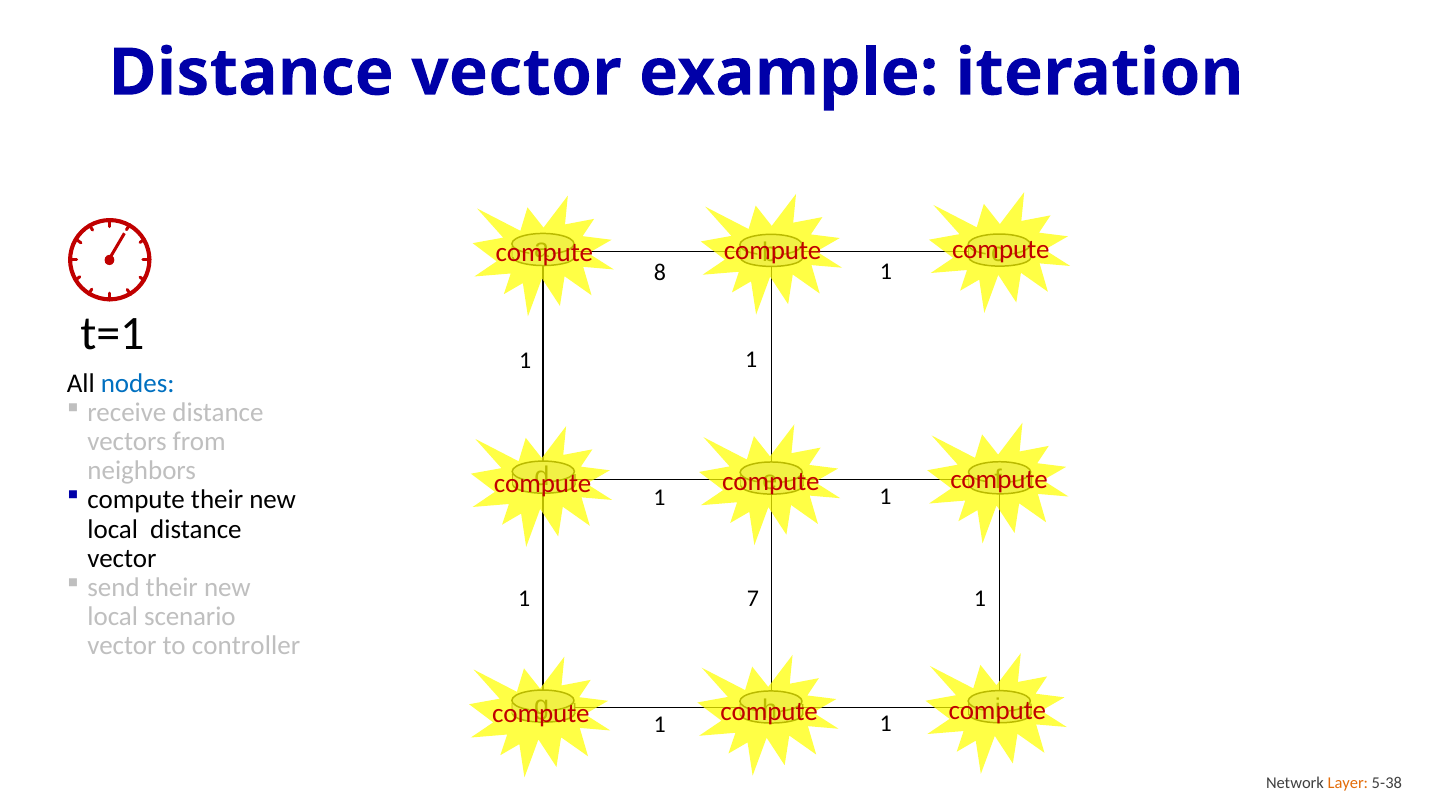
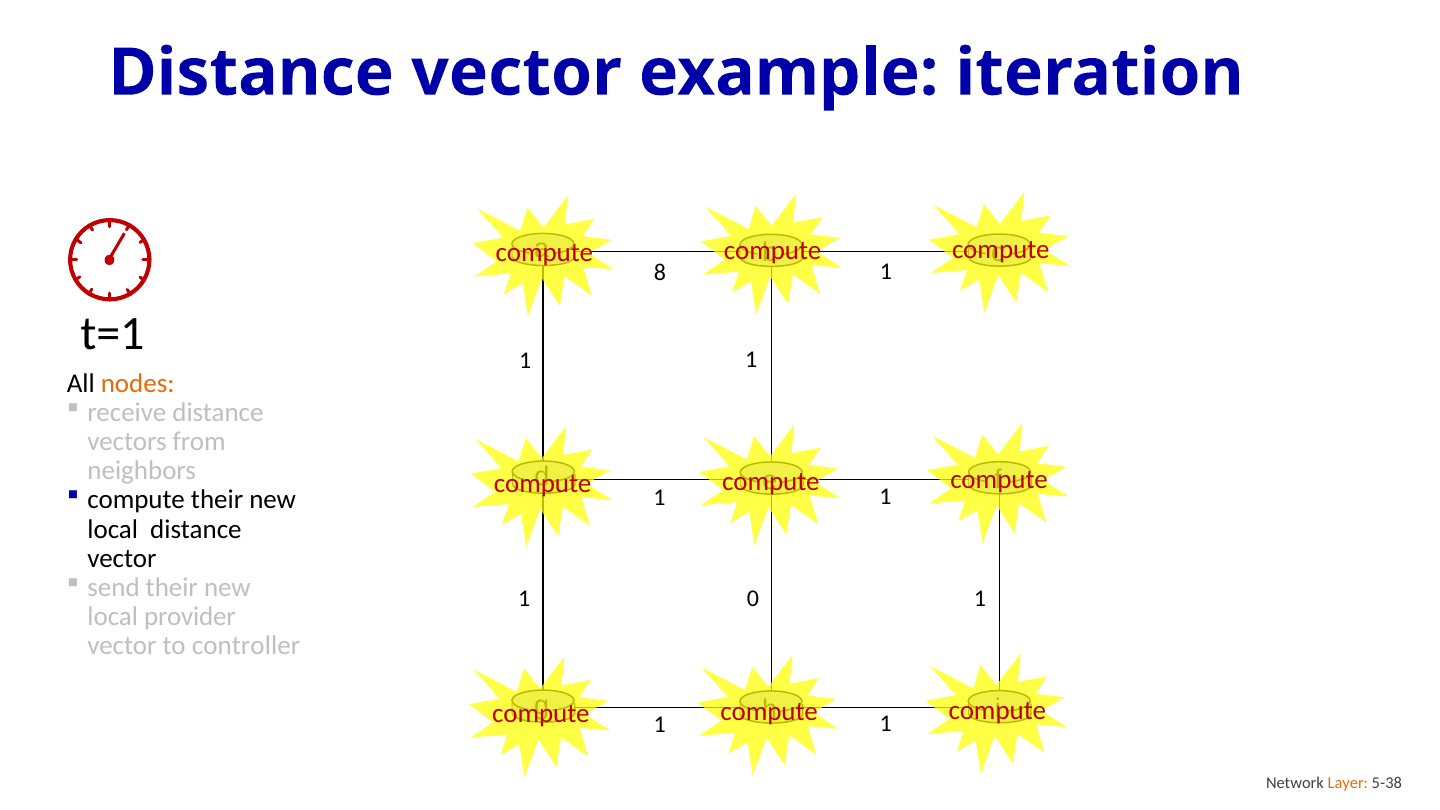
nodes colour: blue -> orange
7: 7 -> 0
scenario: scenario -> provider
